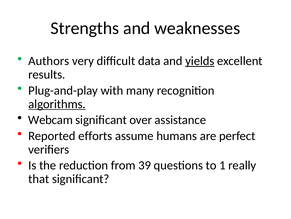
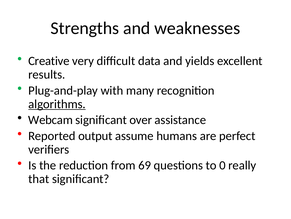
Authors: Authors -> Creative
yields underline: present -> none
efforts: efforts -> output
39: 39 -> 69
1: 1 -> 0
